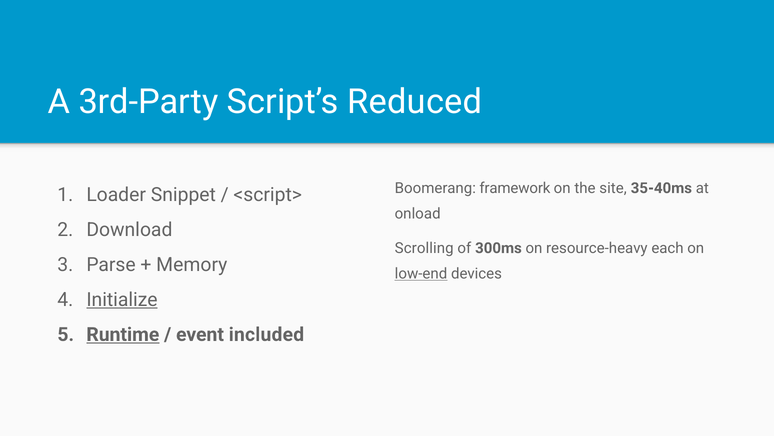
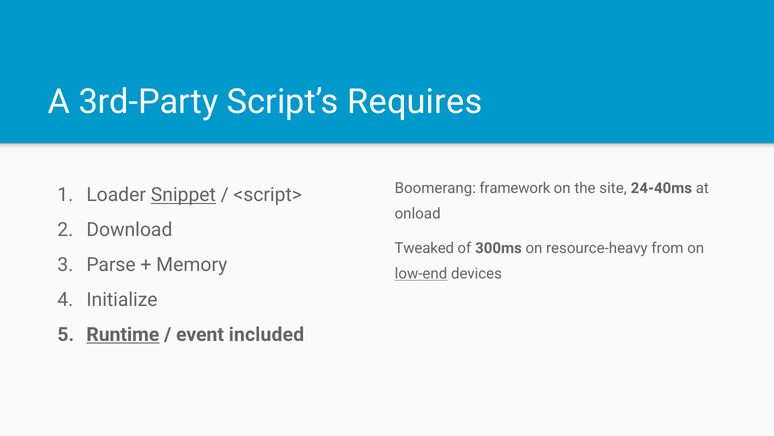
Reduced: Reduced -> Requires
35-40ms: 35-40ms -> 24-40ms
Snippet underline: none -> present
Scrolling: Scrolling -> Tweaked
each: each -> from
Initialize underline: present -> none
